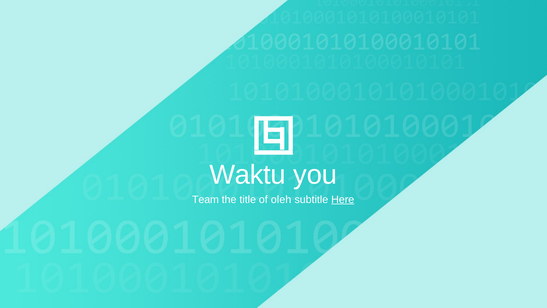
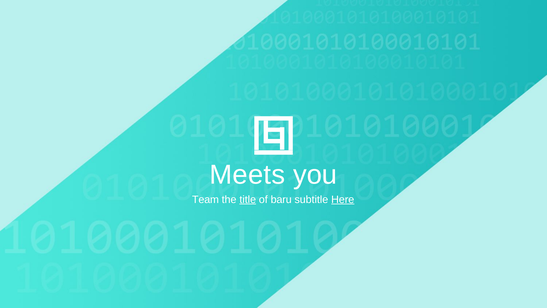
Waktu: Waktu -> Meets
title underline: none -> present
oleh: oleh -> baru
